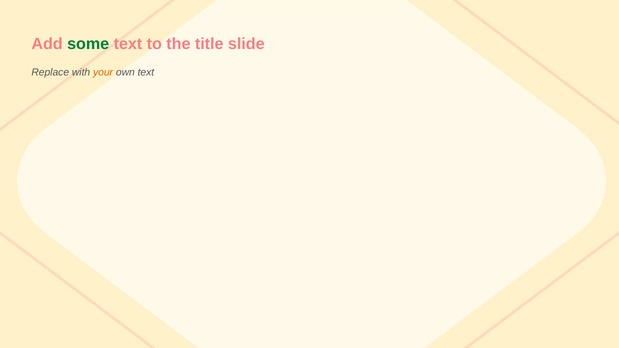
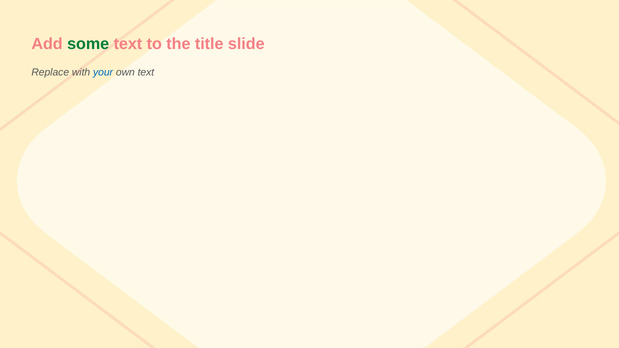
your colour: orange -> blue
